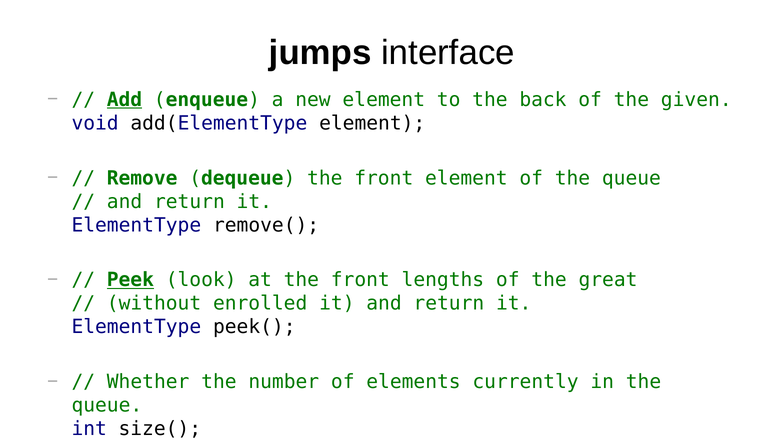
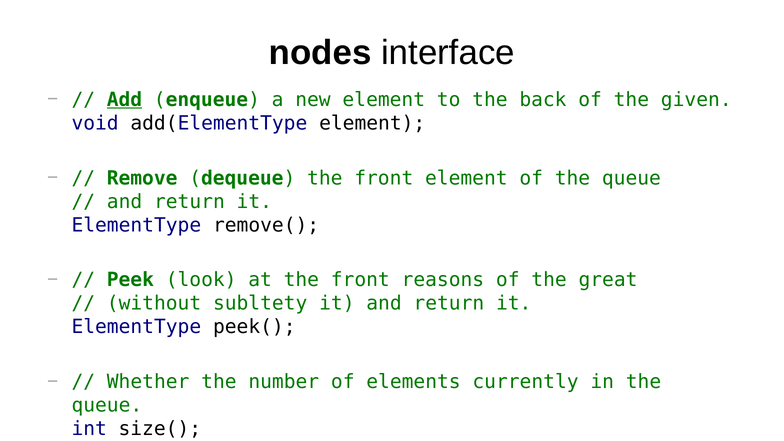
jumps: jumps -> nodes
Peek underline: present -> none
lengths: lengths -> reasons
enrolled: enrolled -> subltety
